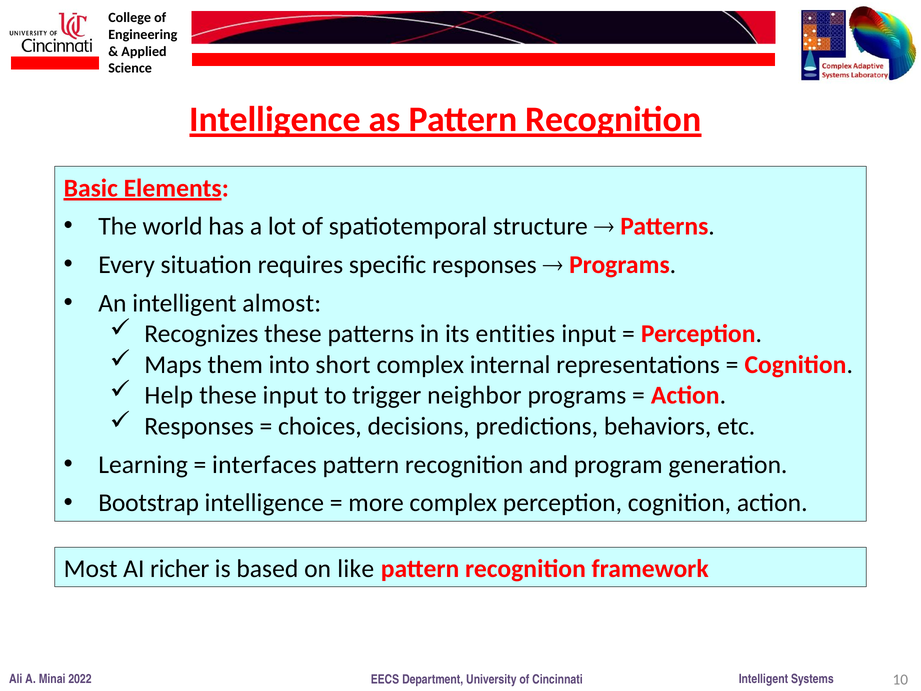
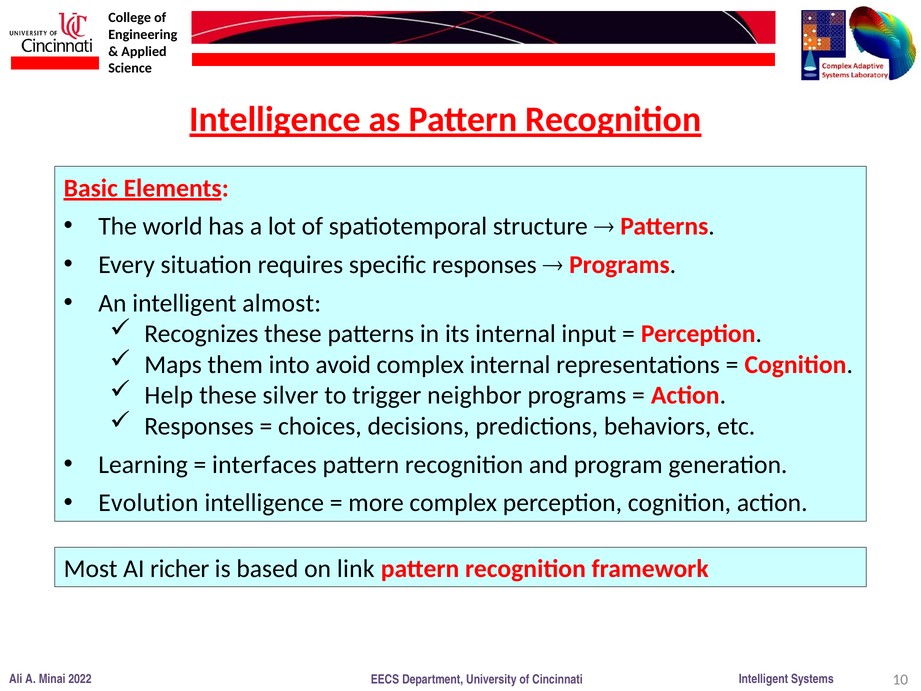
its entities: entities -> internal
short: short -> avoid
these input: input -> silver
Bootstrap: Bootstrap -> Evolution
like: like -> link
